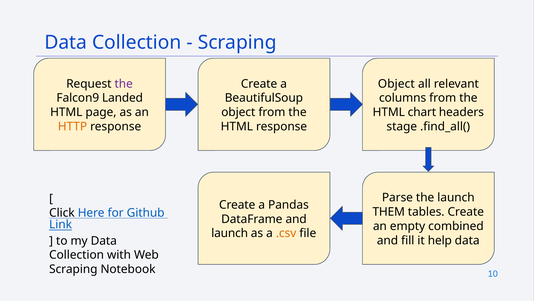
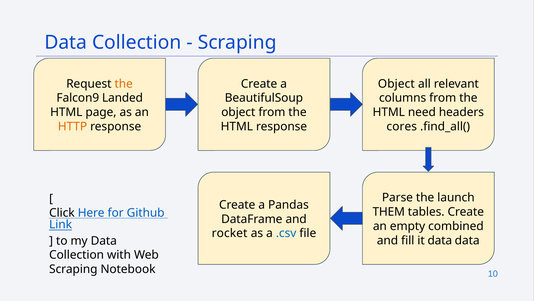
the at (124, 84) colour: purple -> orange
chart: chart -> need
stage: stage -> cores
launch at (230, 233): launch -> rocket
.csv colour: orange -> blue
it help: help -> data
